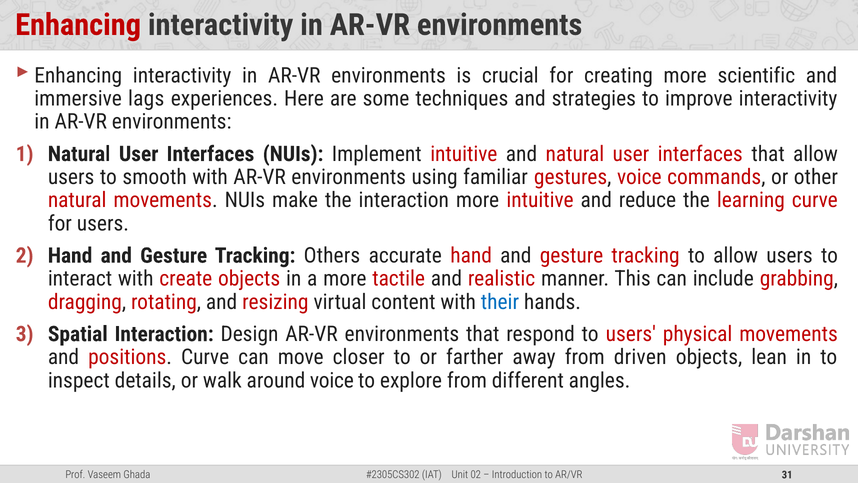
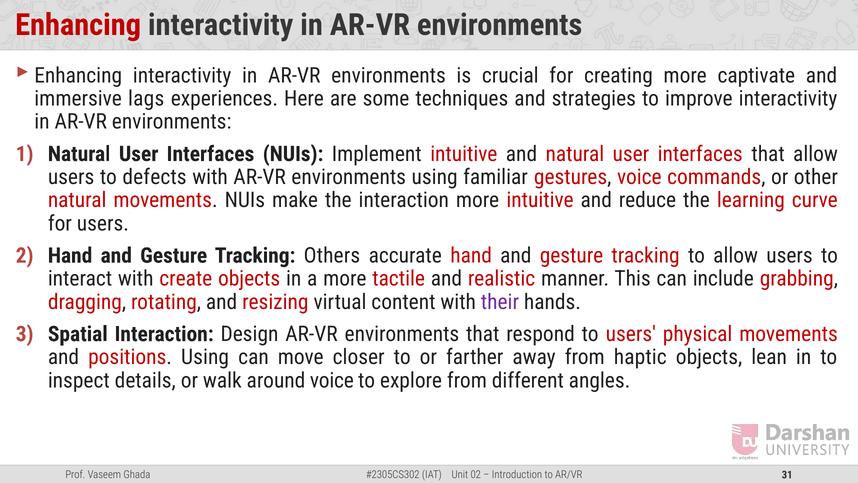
scientific: scientific -> captivate
smooth: smooth -> defects
their colour: blue -> purple
positions Curve: Curve -> Using
driven: driven -> haptic
